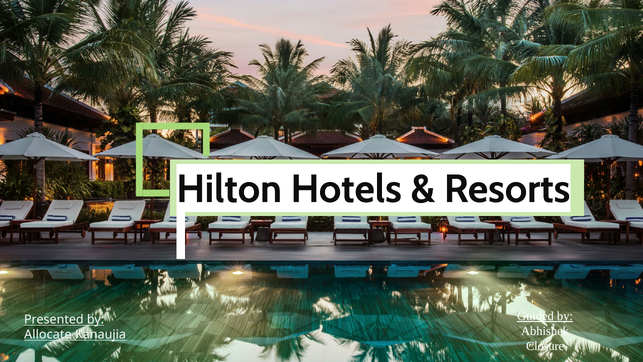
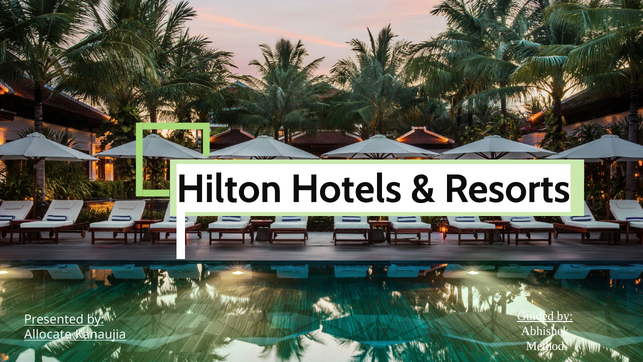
Closure: Closure -> Method
